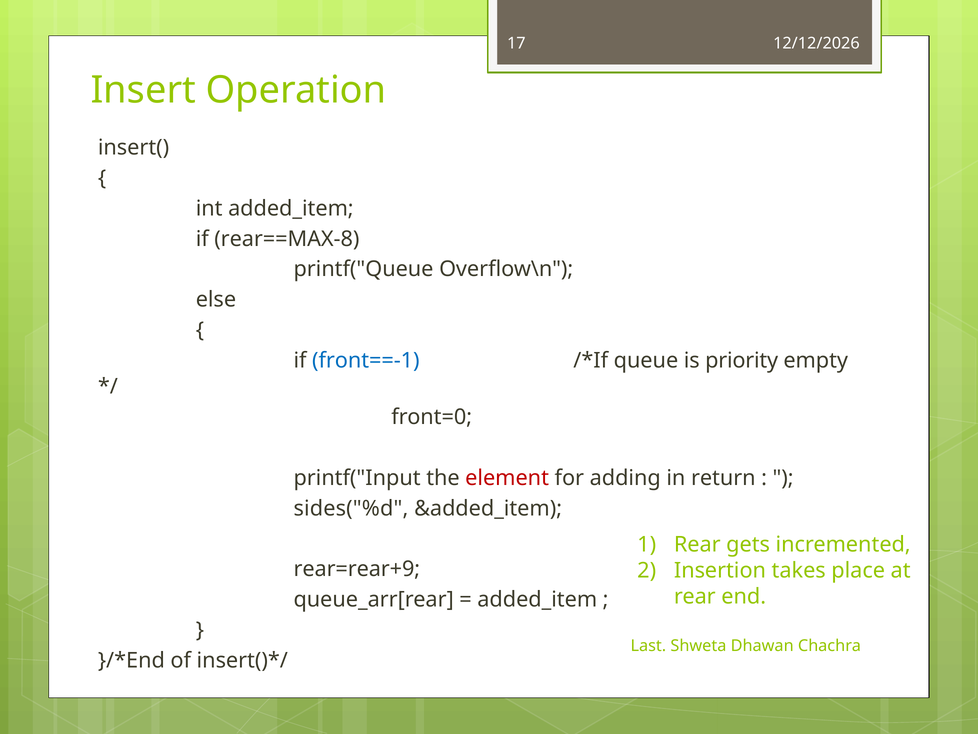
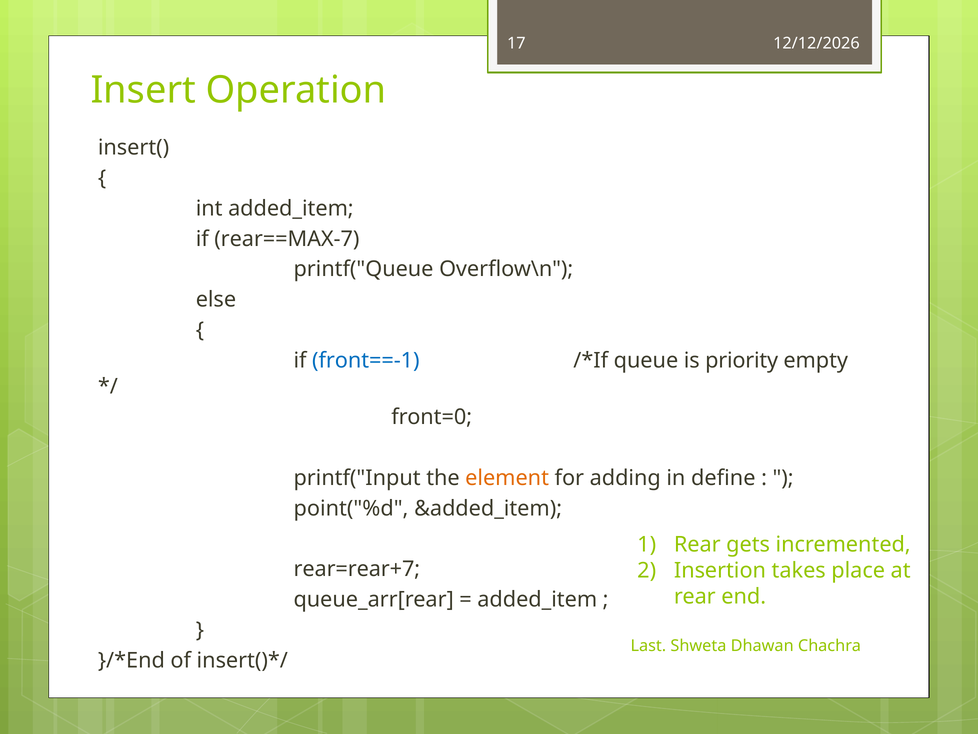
rear==MAX-8: rear==MAX-8 -> rear==MAX-7
element colour: red -> orange
return: return -> define
sides("%d: sides("%d -> point("%d
rear=rear+9: rear=rear+9 -> rear=rear+7
